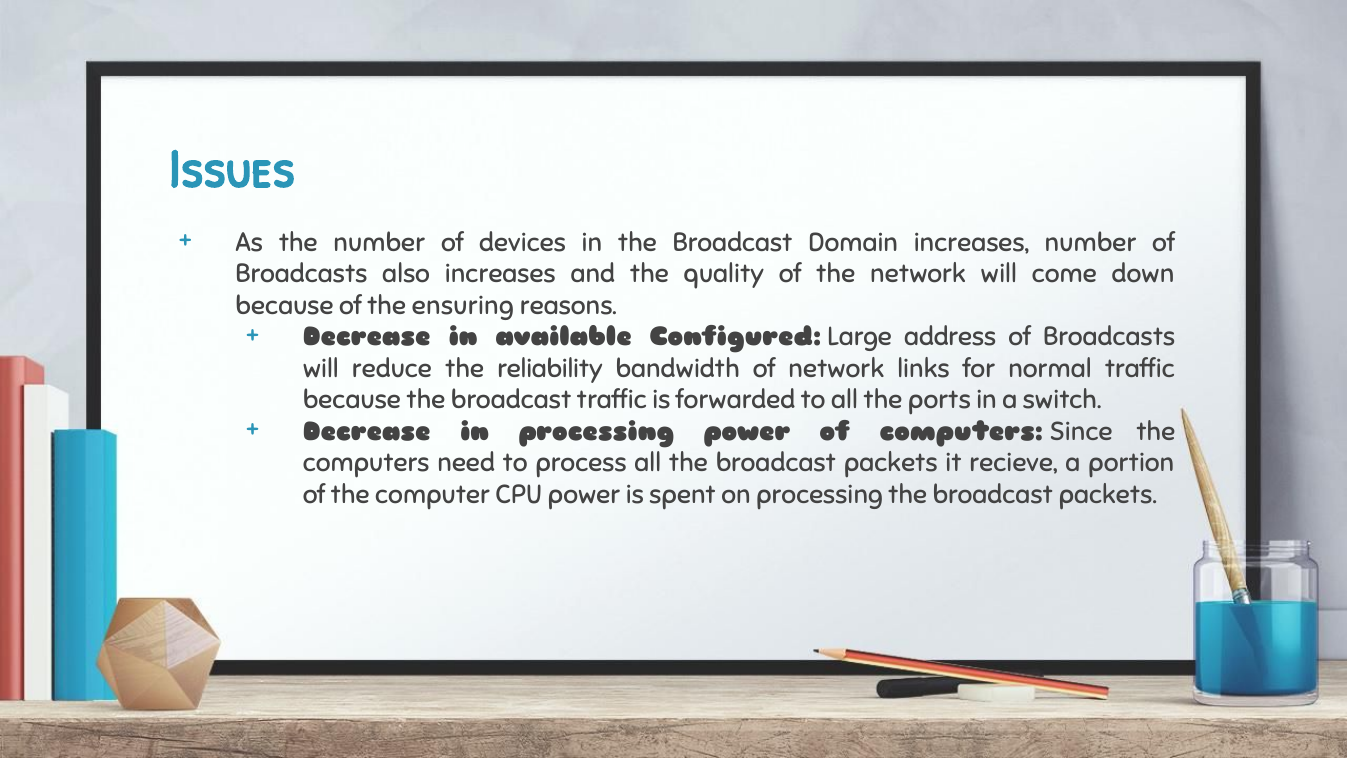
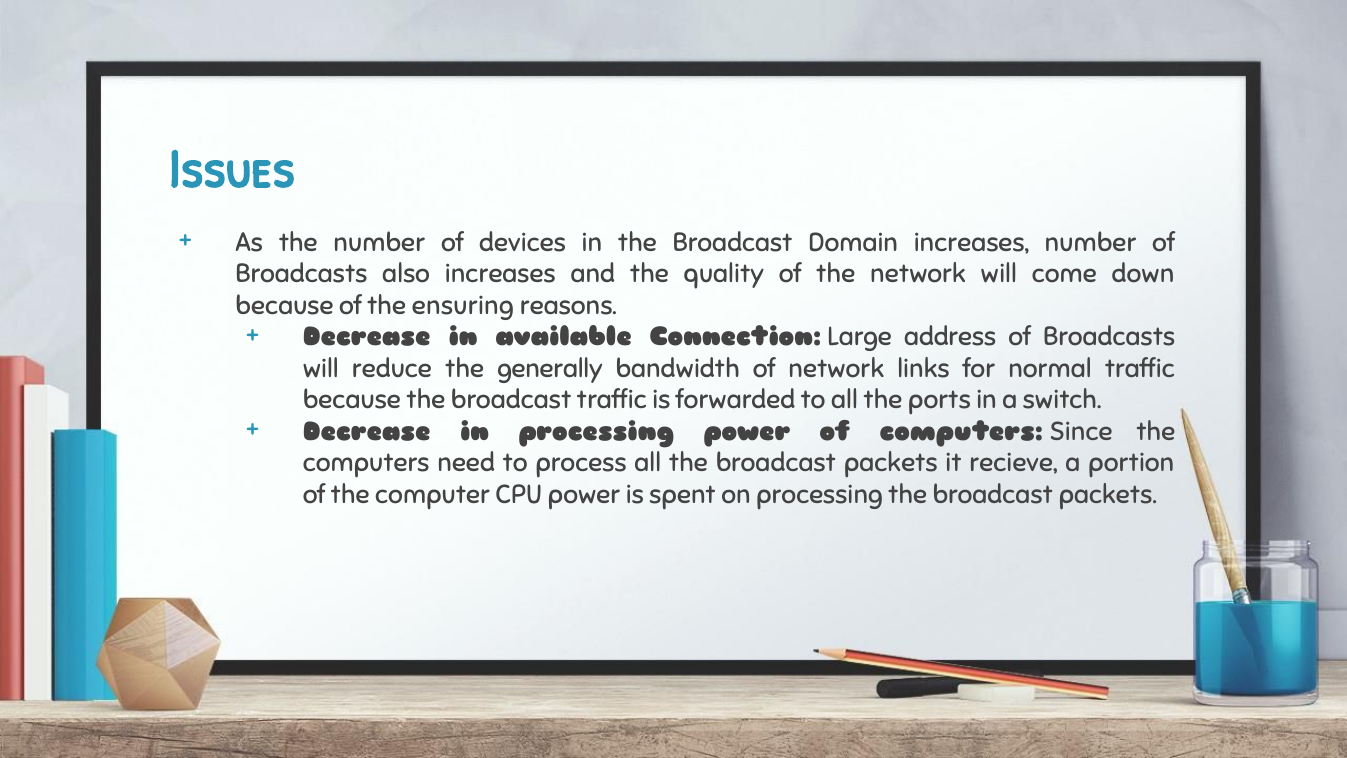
Configured: Configured -> Connection
reliability: reliability -> generally
